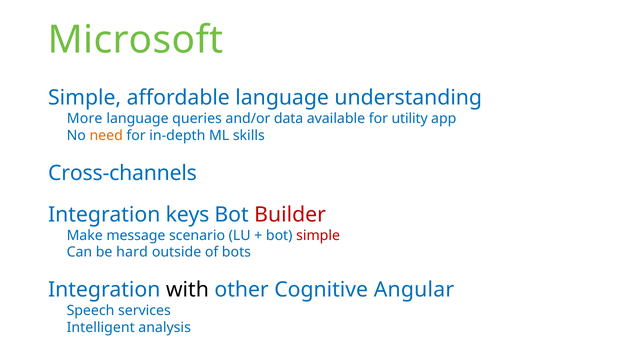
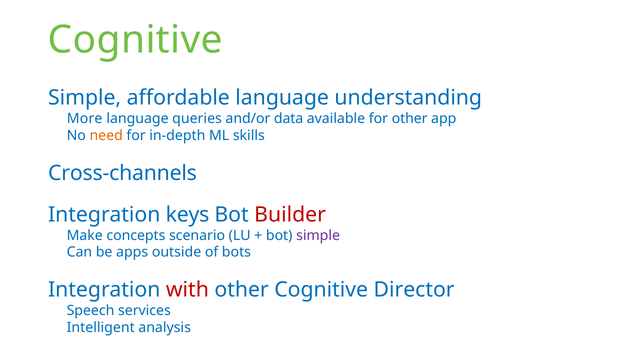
Microsoft at (135, 40): Microsoft -> Cognitive
for utility: utility -> other
message: message -> concepts
simple at (318, 236) colour: red -> purple
hard: hard -> apps
with colour: black -> red
Angular: Angular -> Director
